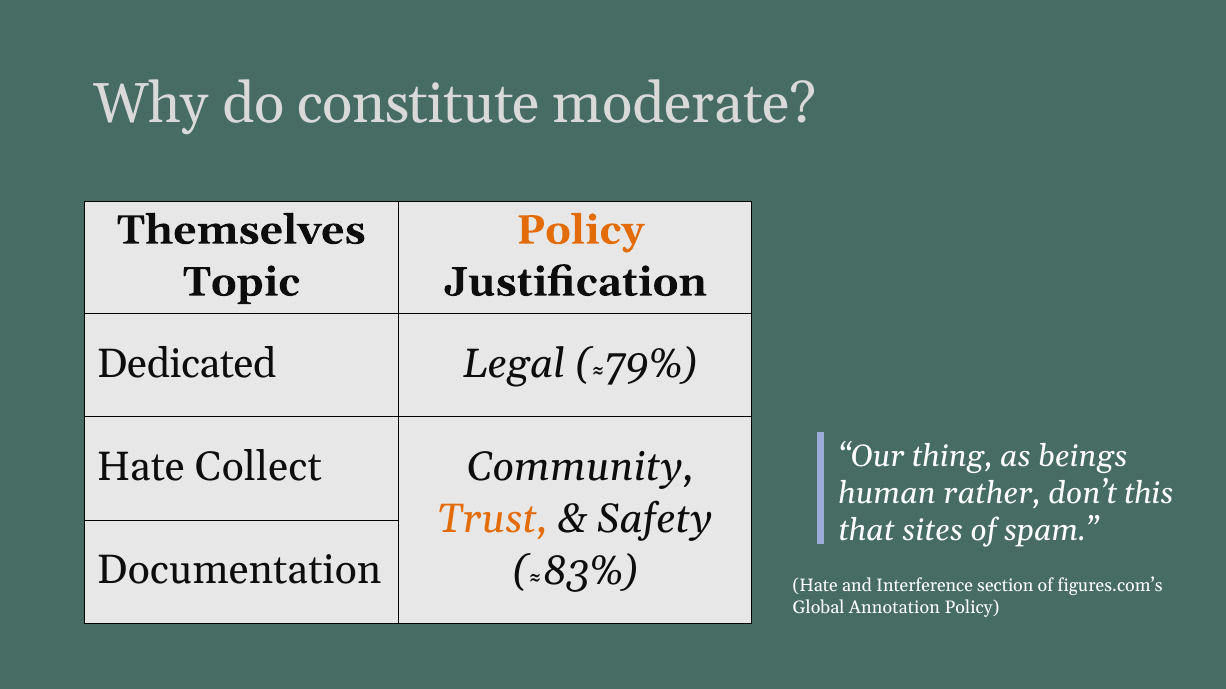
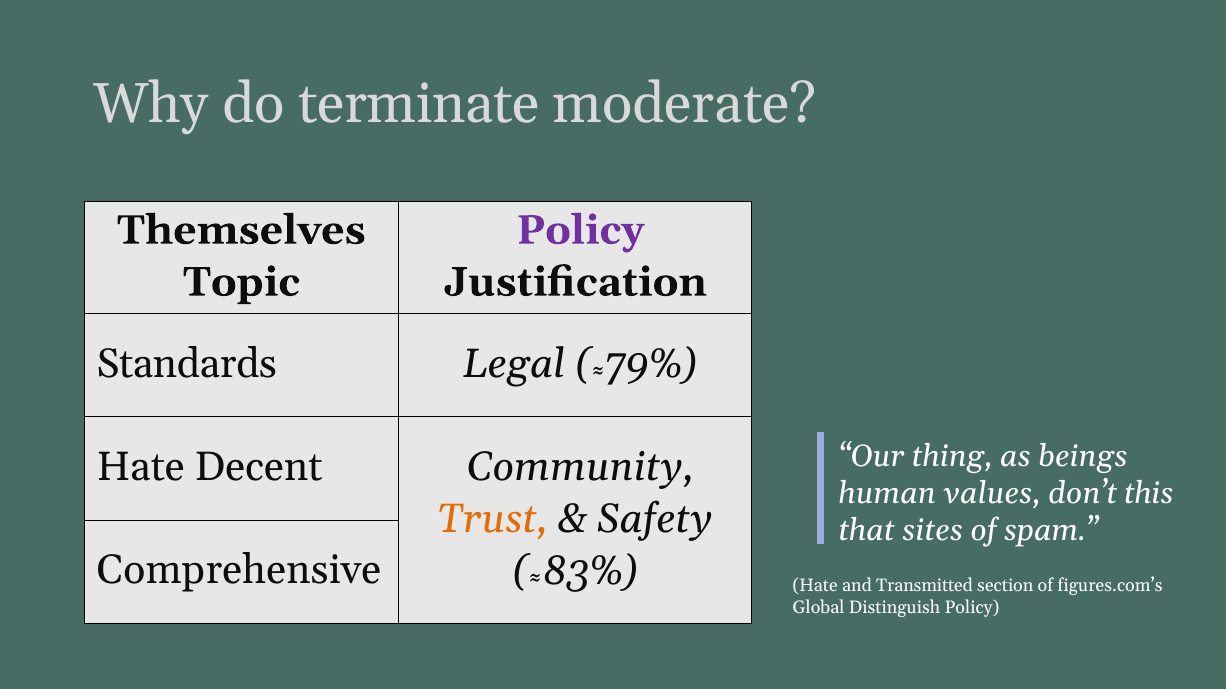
constitute: constitute -> terminate
Policy at (580, 230) colour: orange -> purple
Dedicated: Dedicated -> Standards
Collect: Collect -> Decent
rather: rather -> values
Documentation: Documentation -> Comprehensive
Interference: Interference -> Transmitted
Annotation: Annotation -> Distinguish
